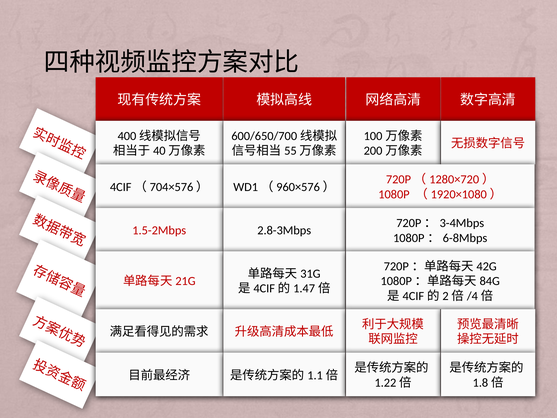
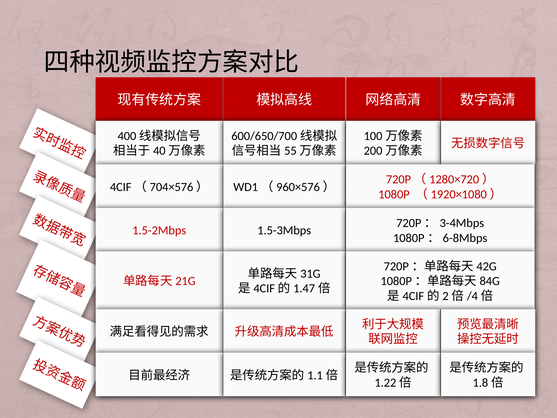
2.8-3Mbps: 2.8-3Mbps -> 1.5-3Mbps
